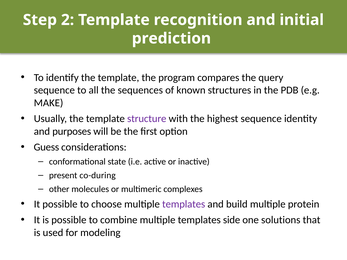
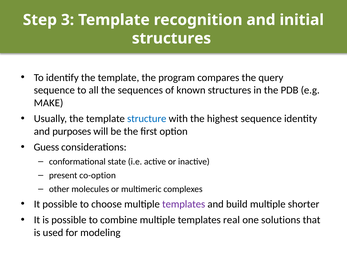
2: 2 -> 3
prediction at (171, 38): prediction -> structures
structure colour: purple -> blue
co-during: co-during -> co-option
protein: protein -> shorter
side: side -> real
